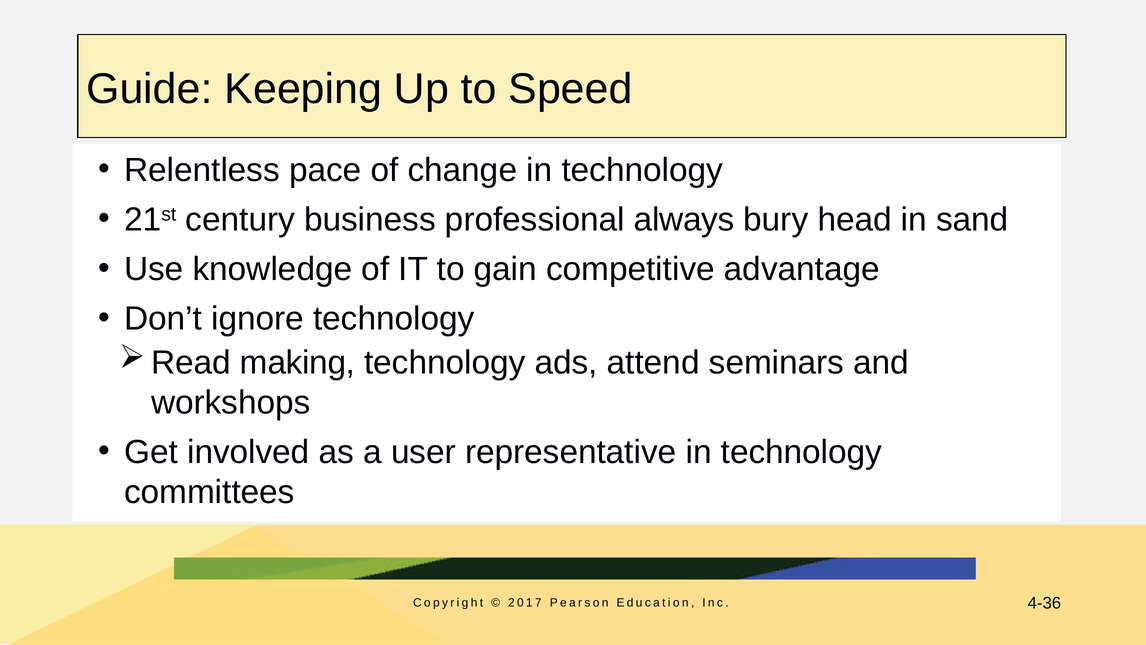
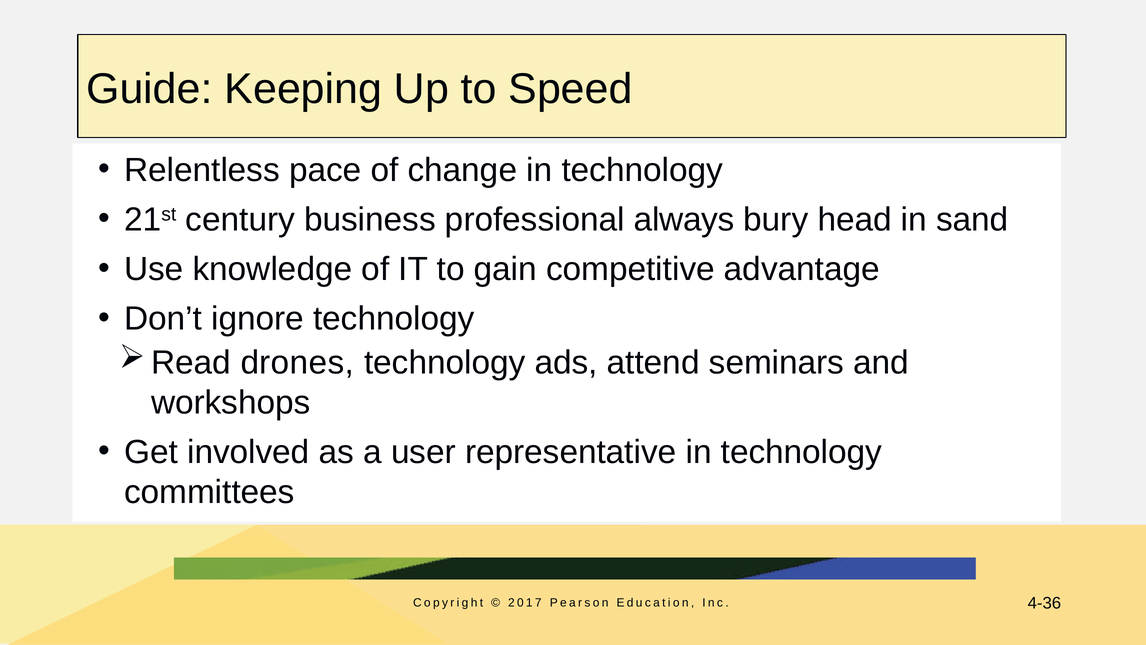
making: making -> drones
